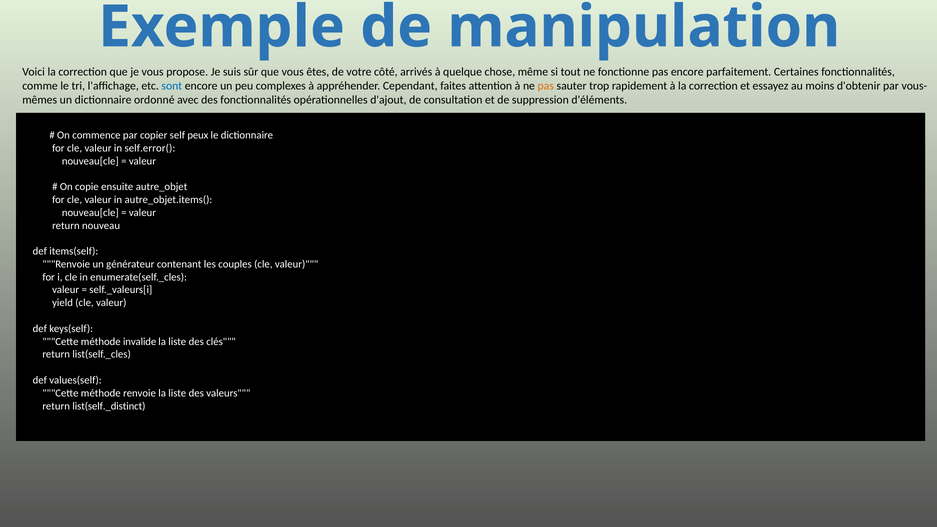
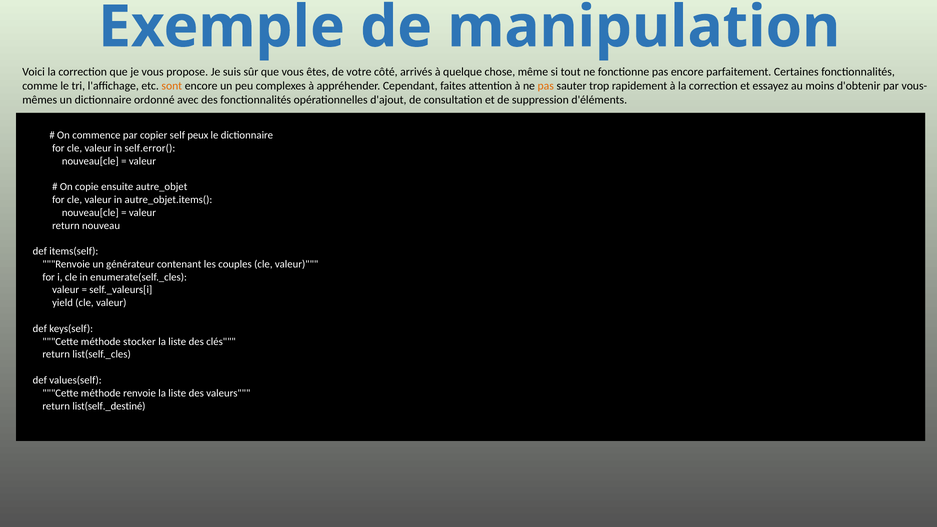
sont colour: blue -> orange
invalide: invalide -> stocker
list(self._distinct: list(self._distinct -> list(self._destiné
